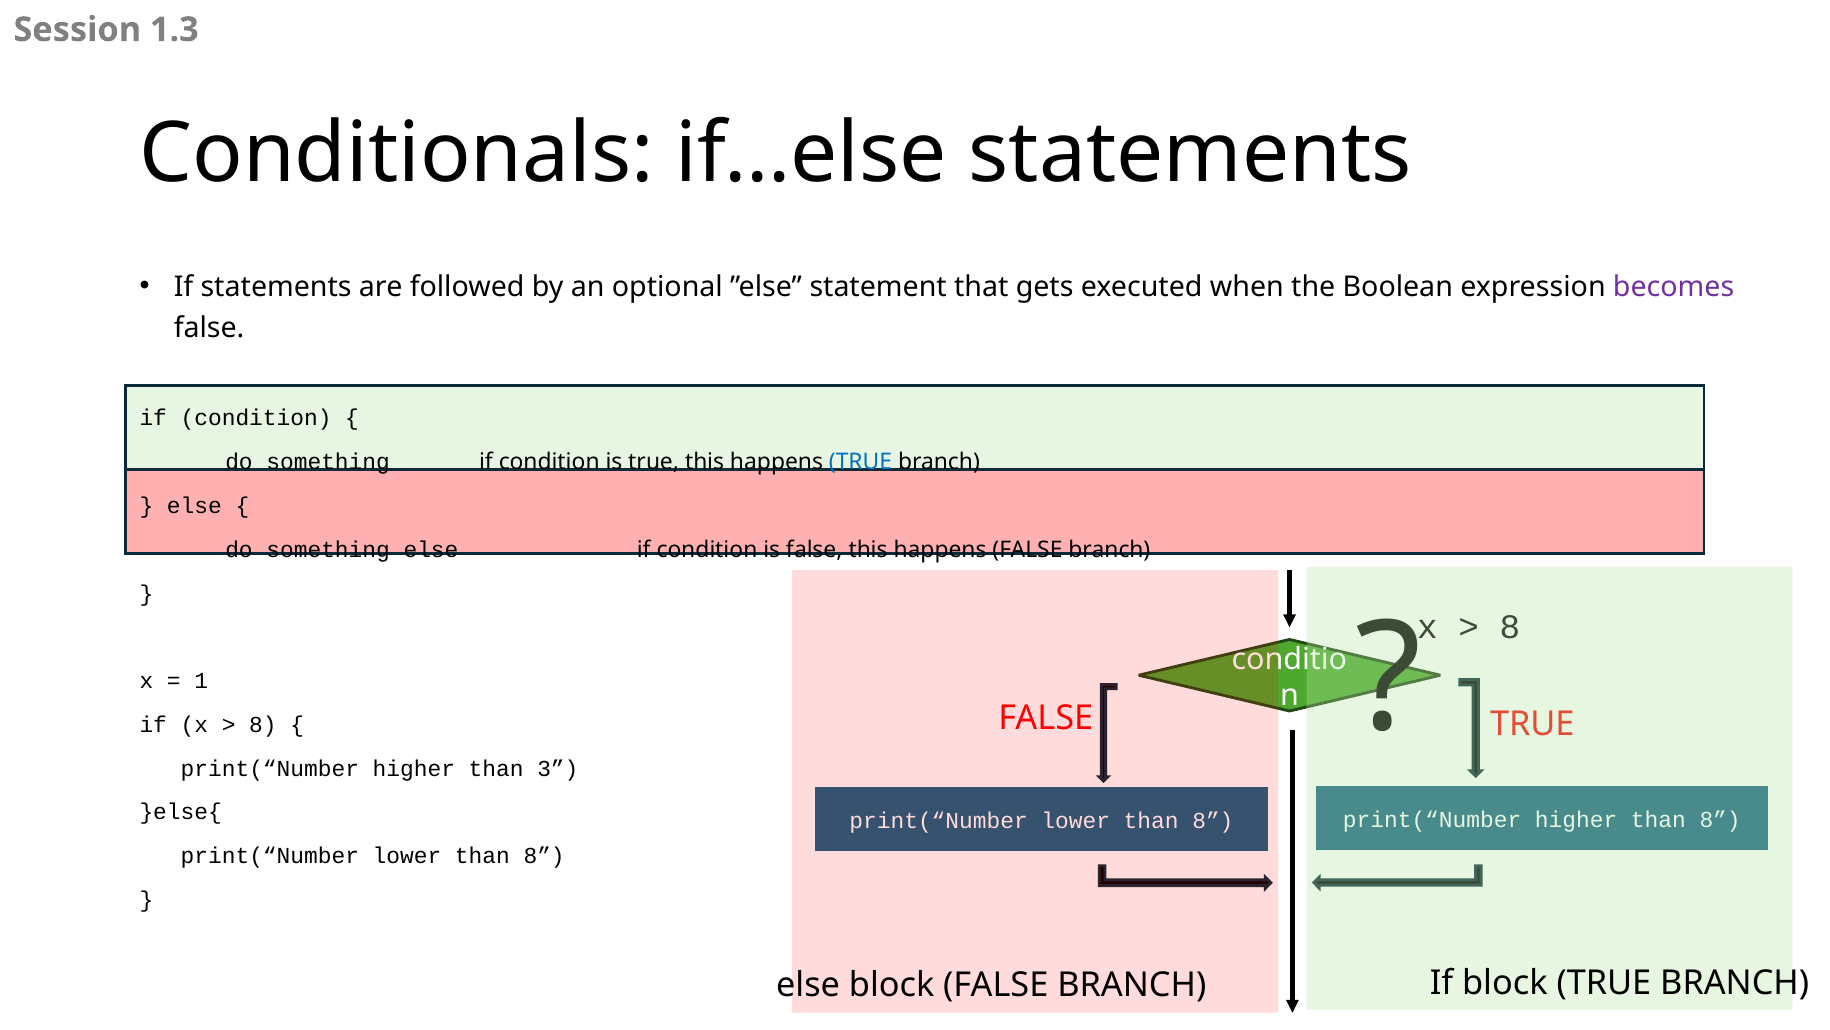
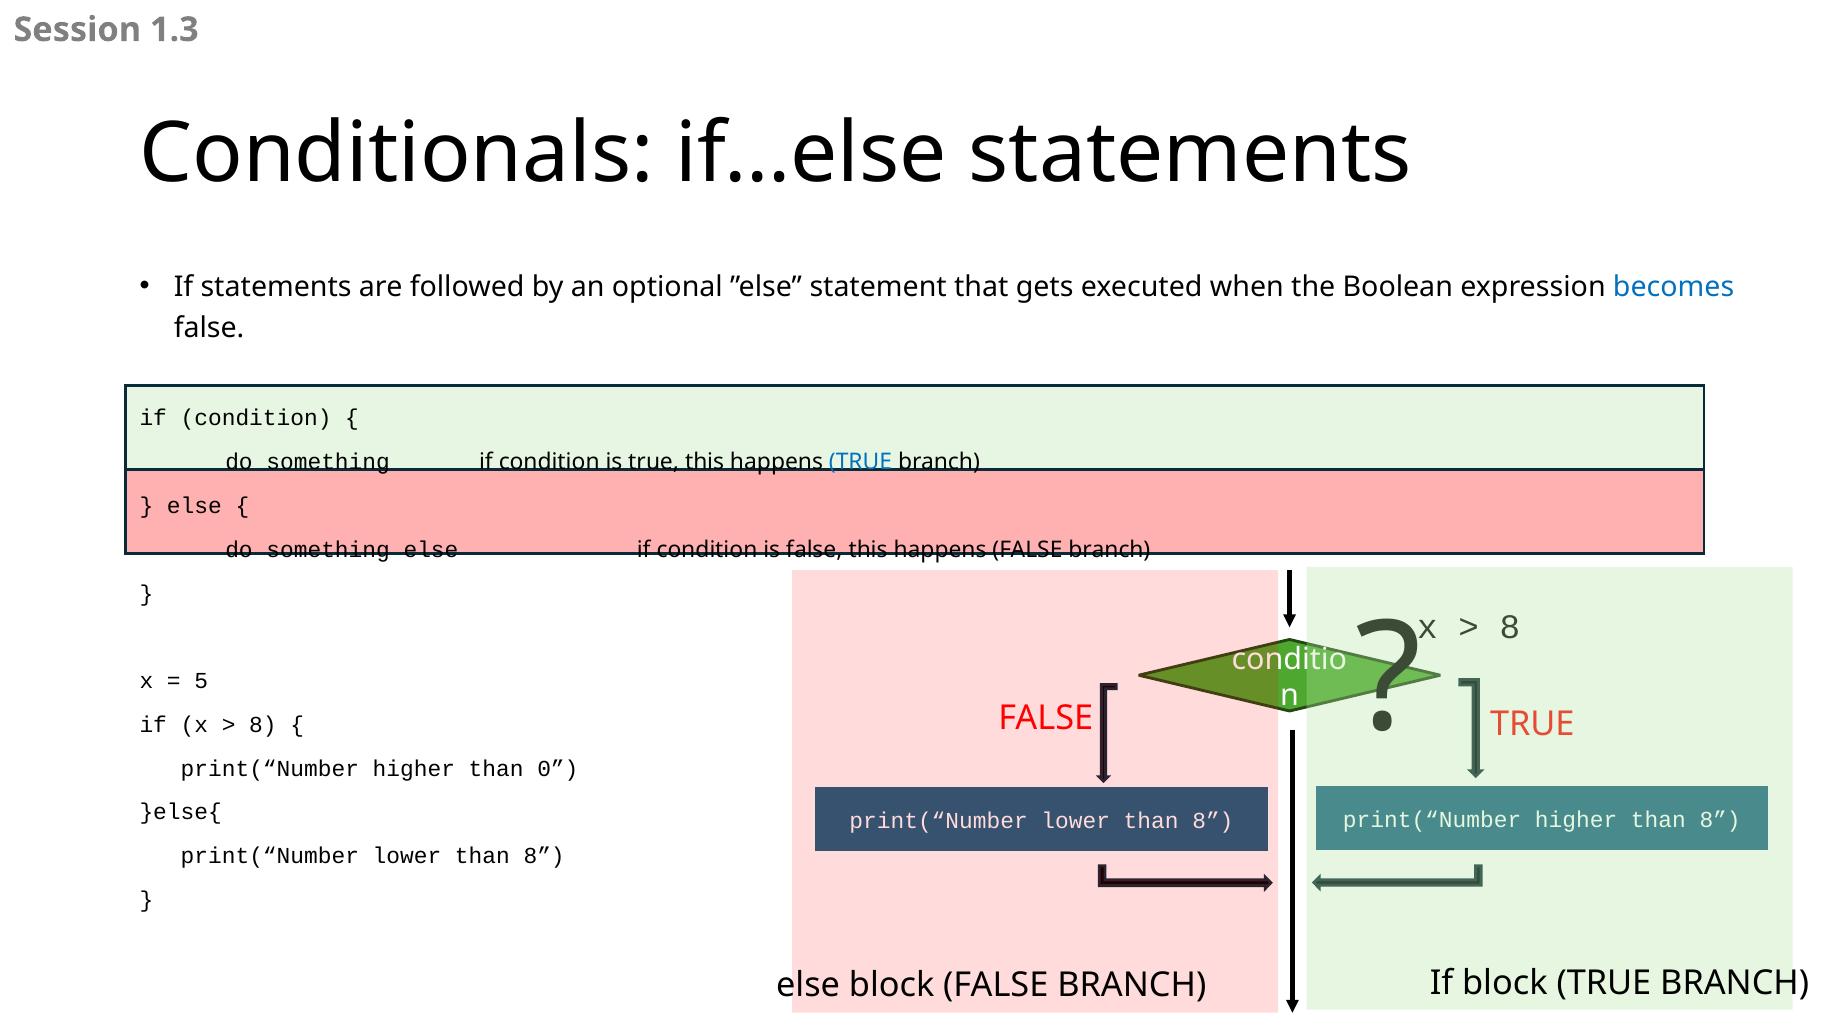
becomes colour: purple -> blue
1: 1 -> 5
3: 3 -> 0
